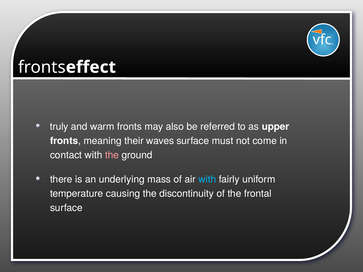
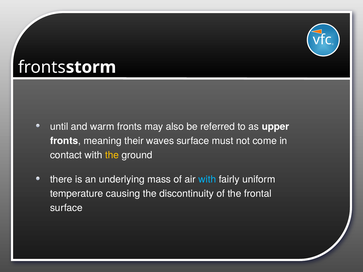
effect: effect -> storm
truly: truly -> until
the at (112, 155) colour: pink -> yellow
